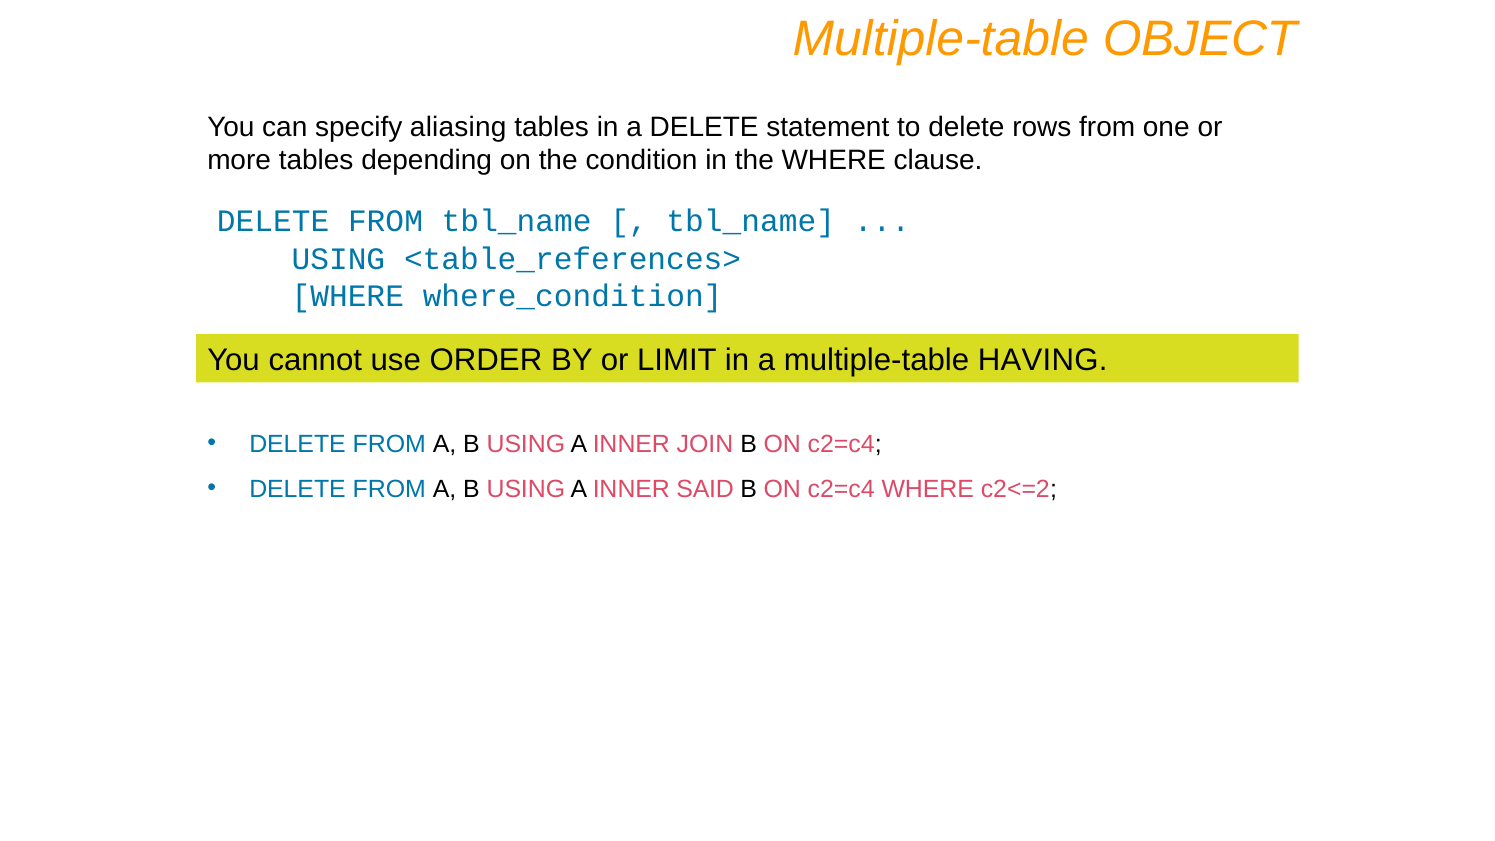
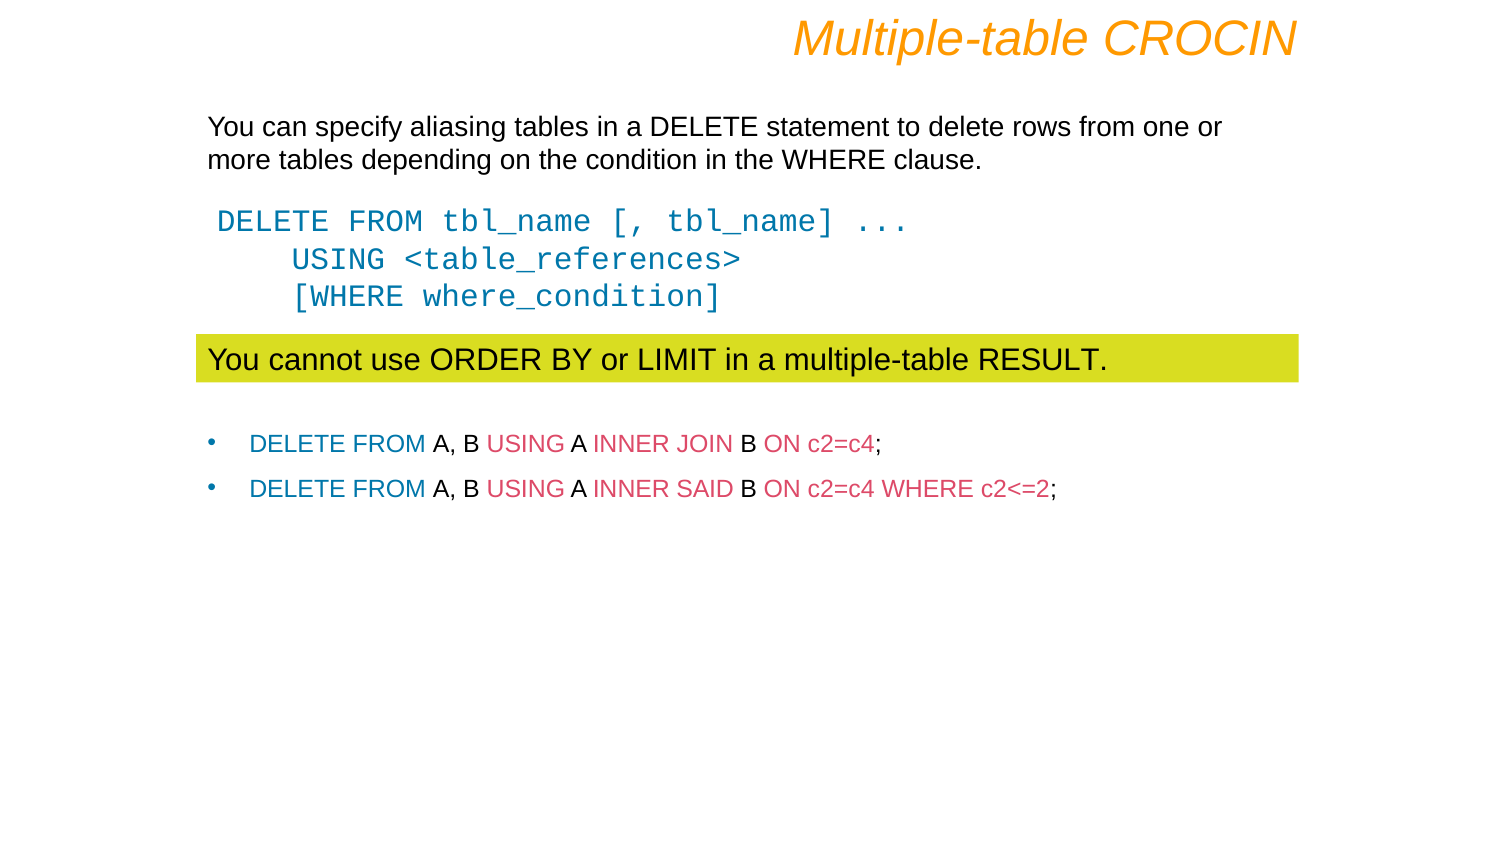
OBJECT: OBJECT -> CROCIN
HAVING: HAVING -> RESULT
